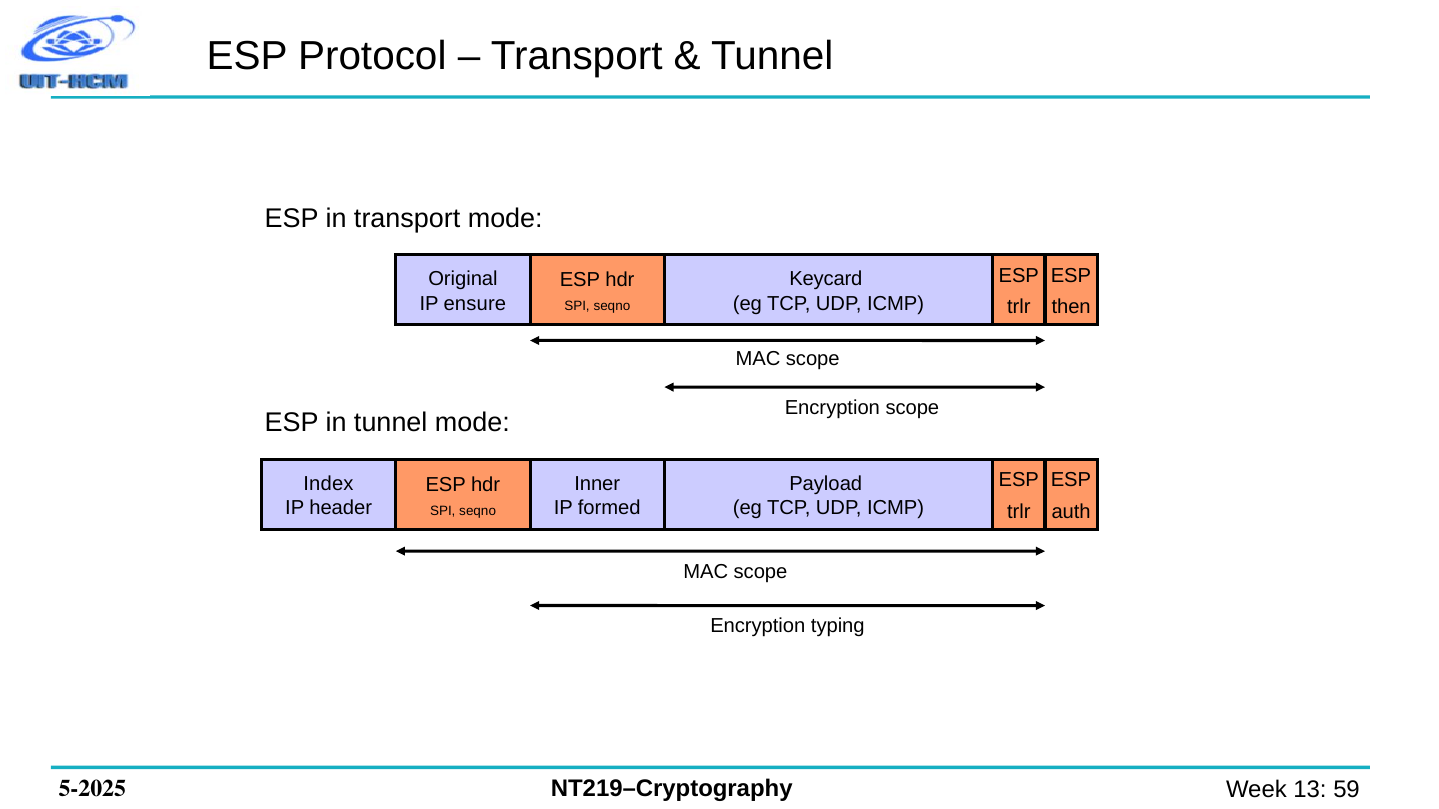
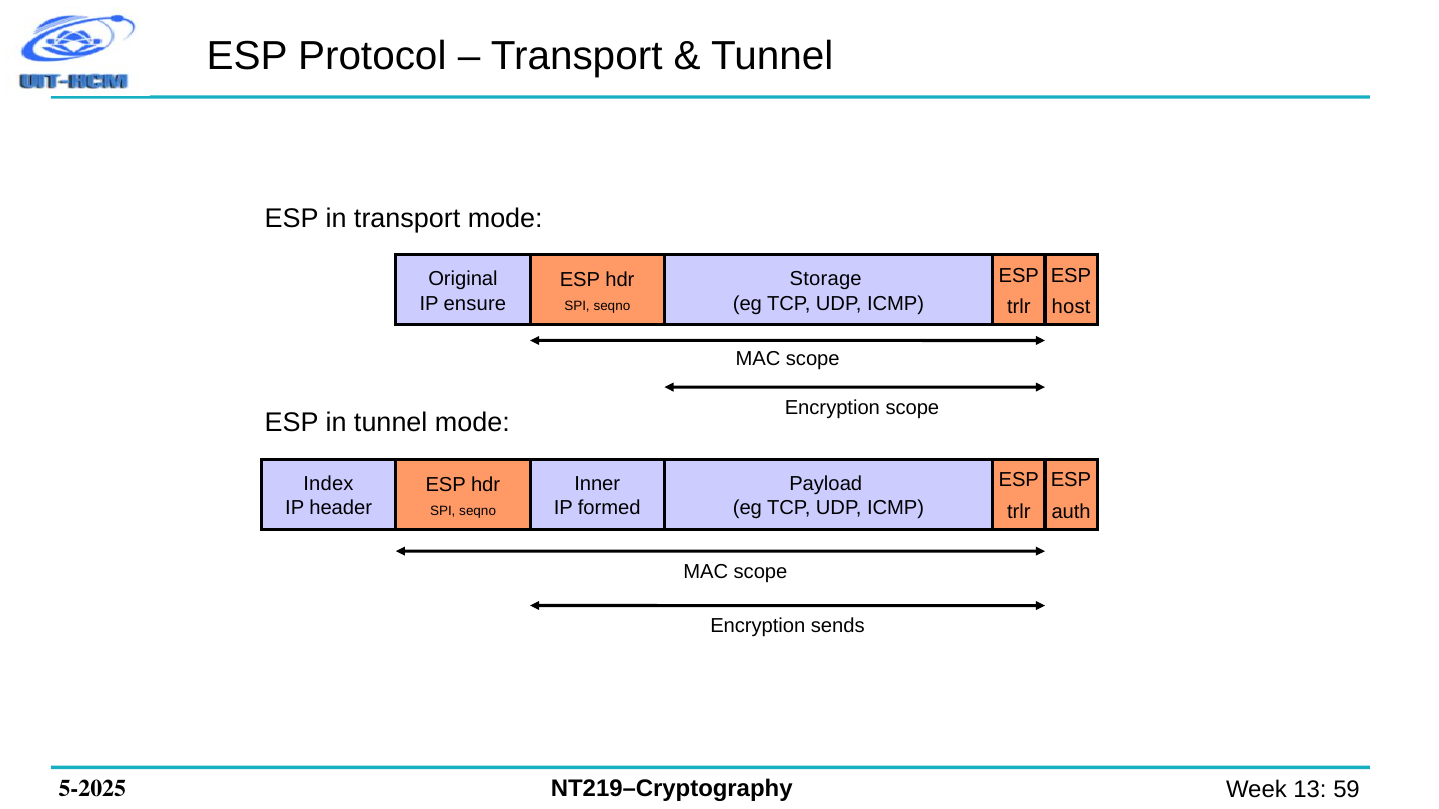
Keycard: Keycard -> Storage
then: then -> host
typing: typing -> sends
